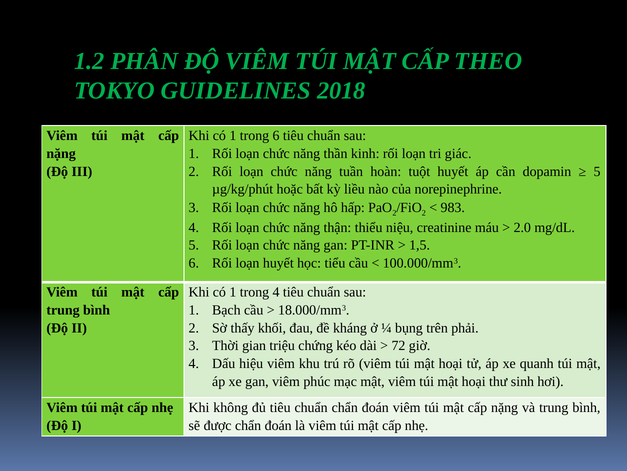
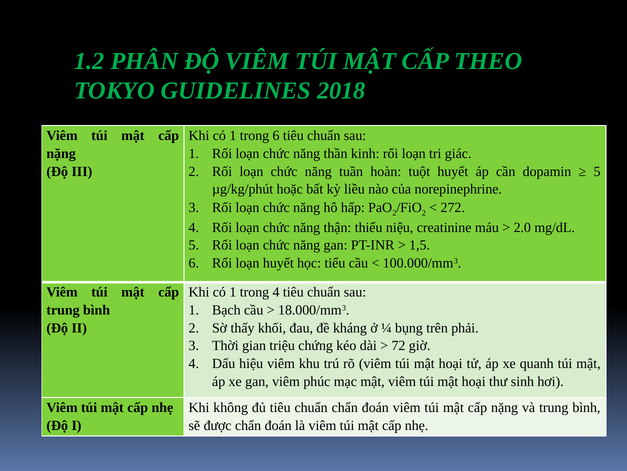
983: 983 -> 272
